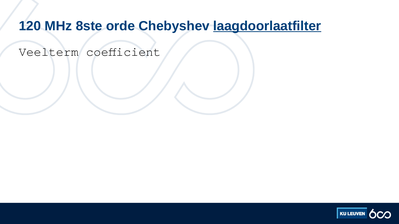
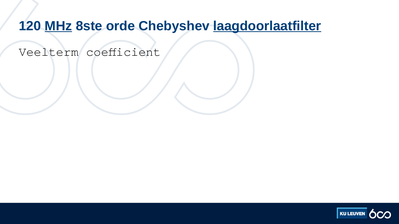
MHz underline: none -> present
